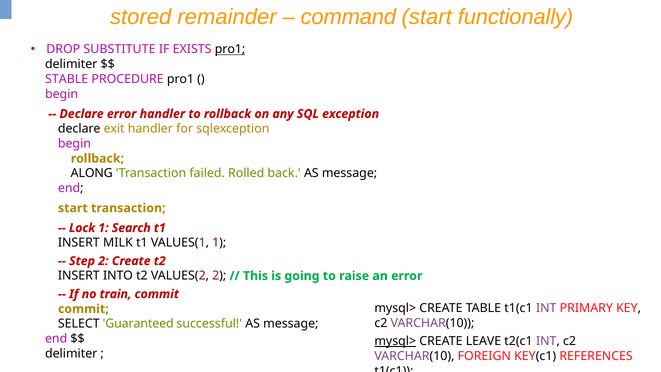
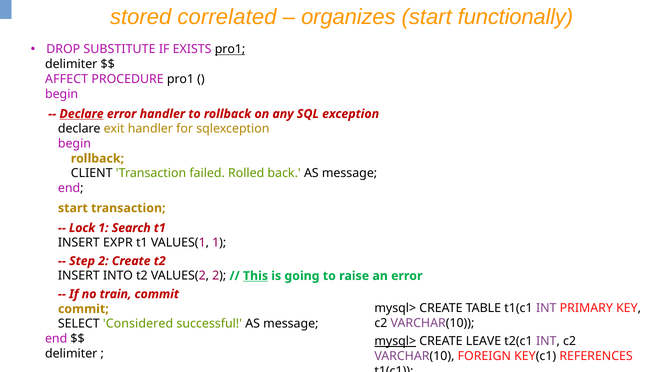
remainder: remainder -> correlated
command: command -> organizes
STABLE: STABLE -> AFFECT
Declare at (82, 114) underline: none -> present
ALONG: ALONG -> CLIENT
MILK: MILK -> EXPR
This underline: none -> present
Guaranteed: Guaranteed -> Considered
